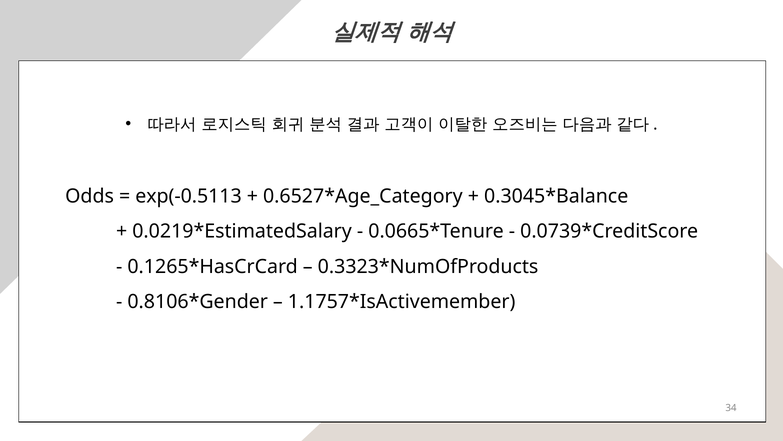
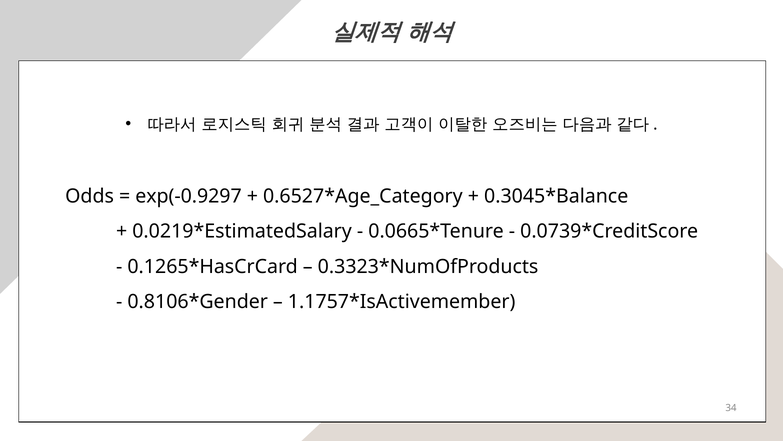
exp(-0.5113: exp(-0.5113 -> exp(-0.9297
